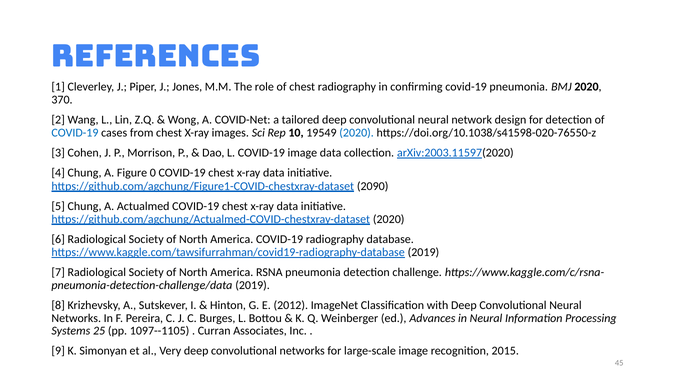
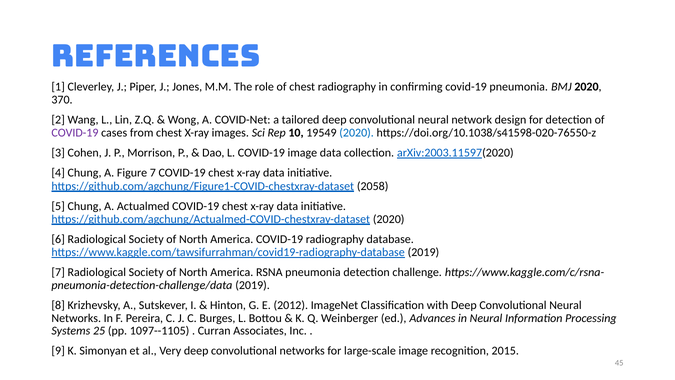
COVID-19 at (75, 133) colour: blue -> purple
Figure 0: 0 -> 7
2090: 2090 -> 2058
